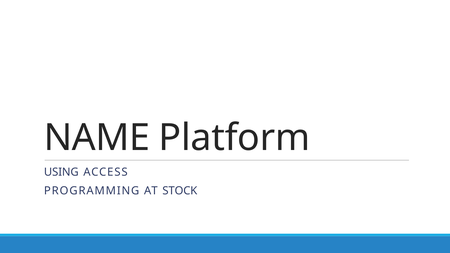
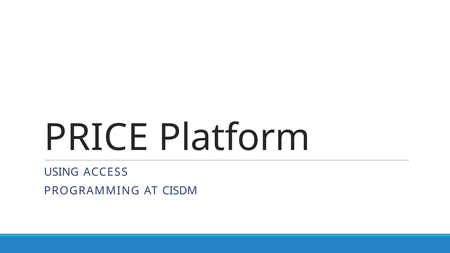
NAME: NAME -> PRICE
STOCK: STOCK -> CISDM
